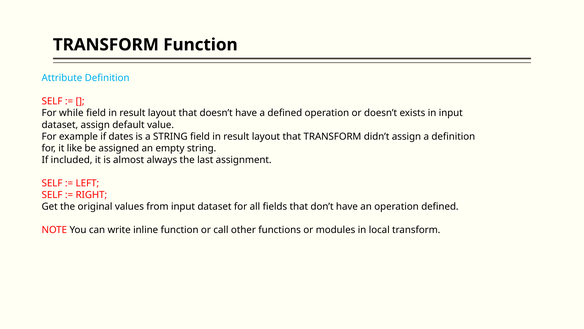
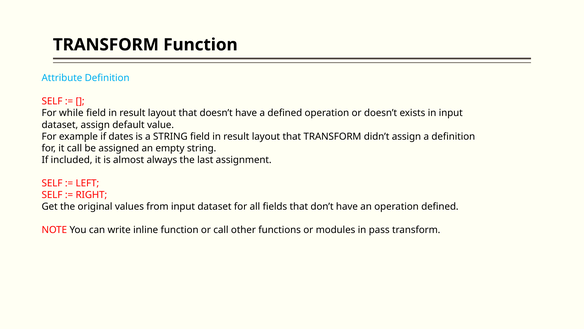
it like: like -> call
local: local -> pass
